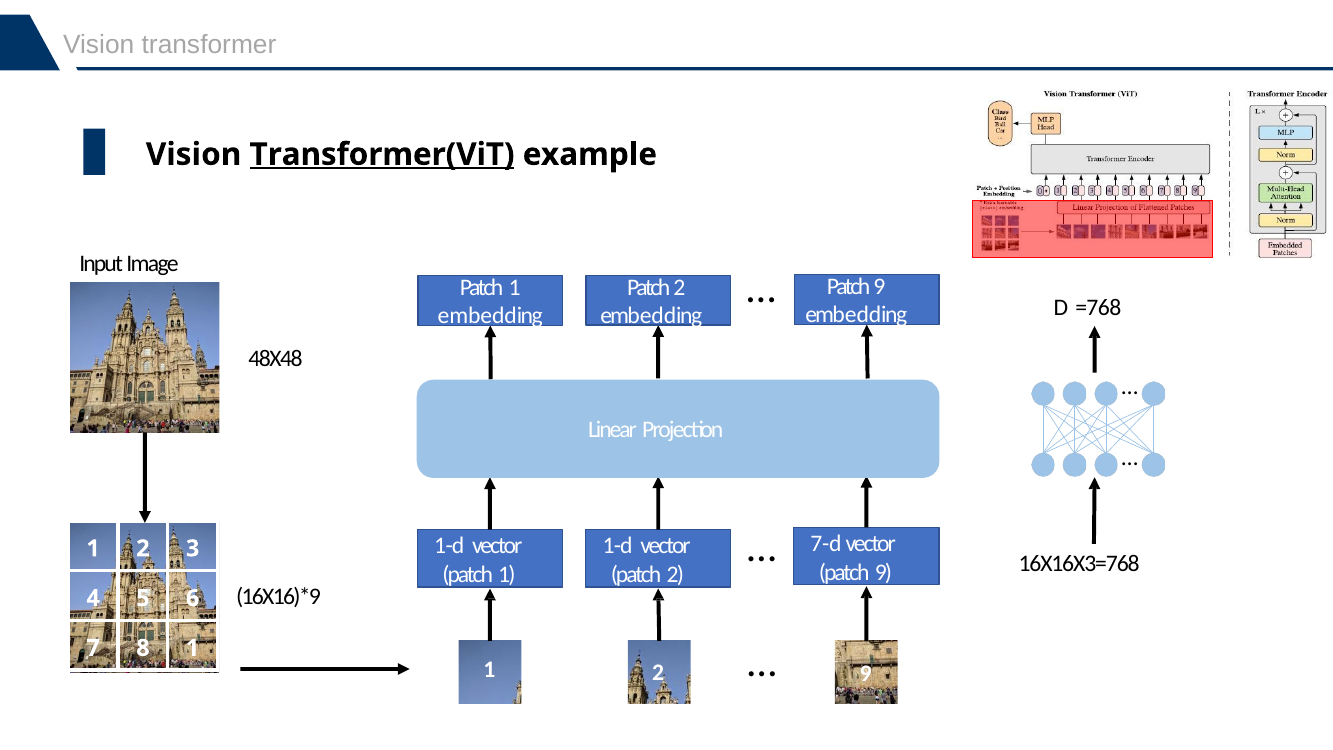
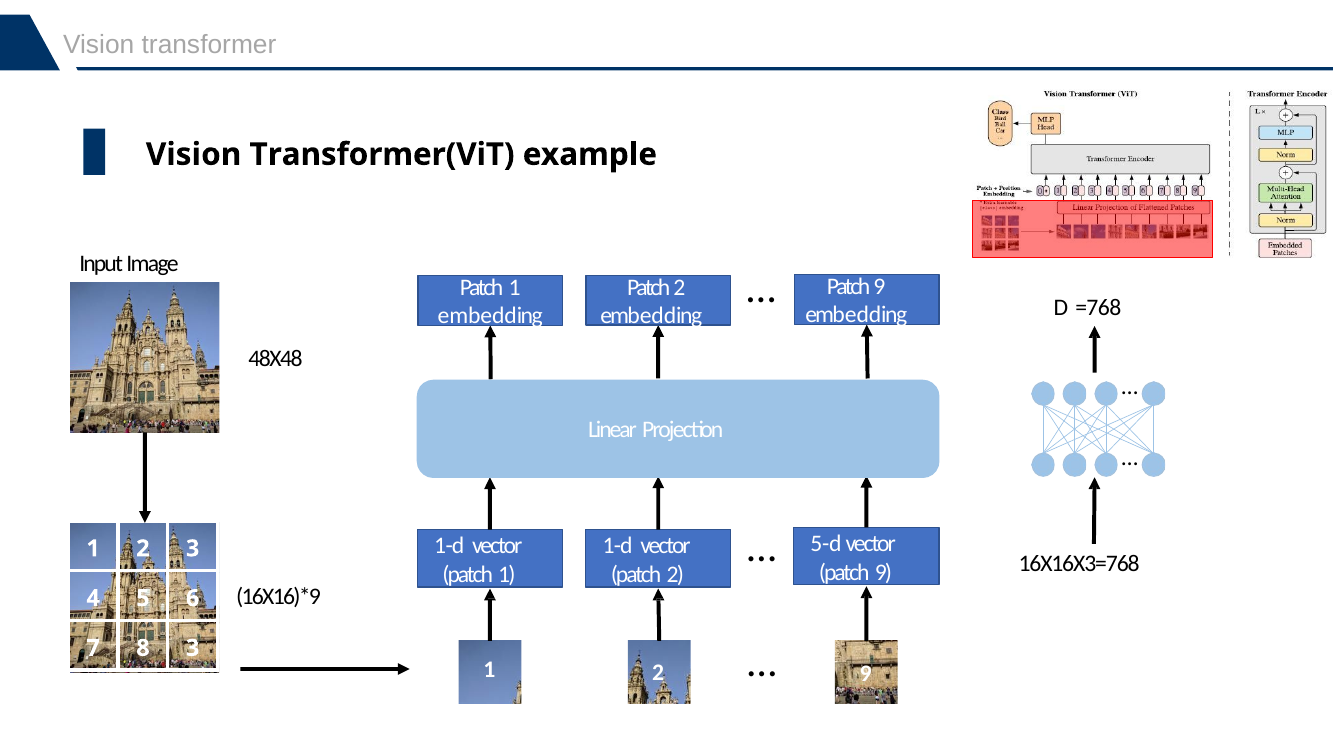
Transformer(ViT underline: present -> none
7-d: 7-d -> 5-d
8 1: 1 -> 3
